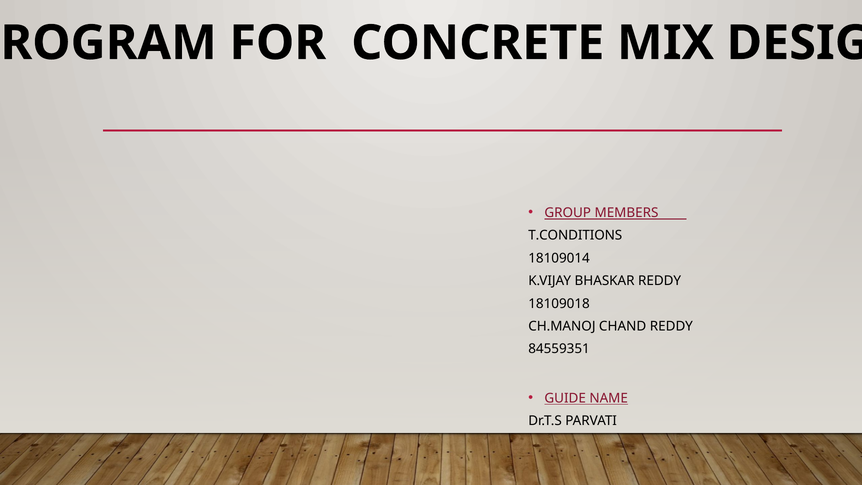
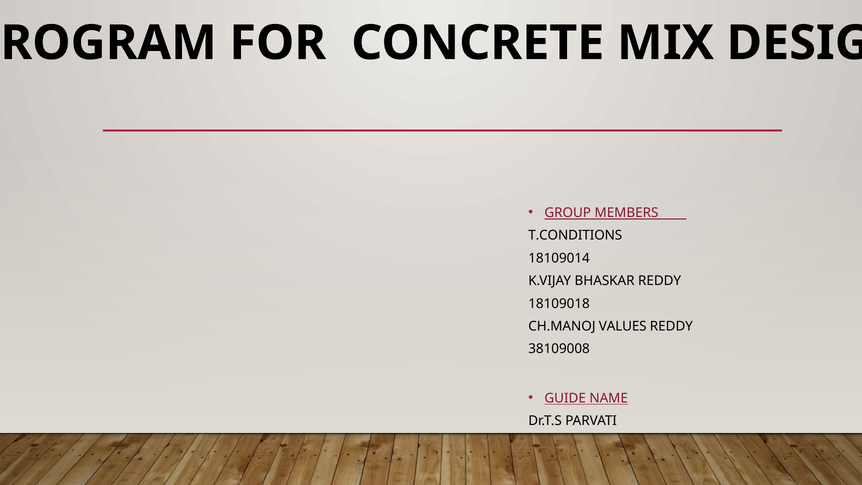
CHAND: CHAND -> VALUES
84559351: 84559351 -> 38109008
